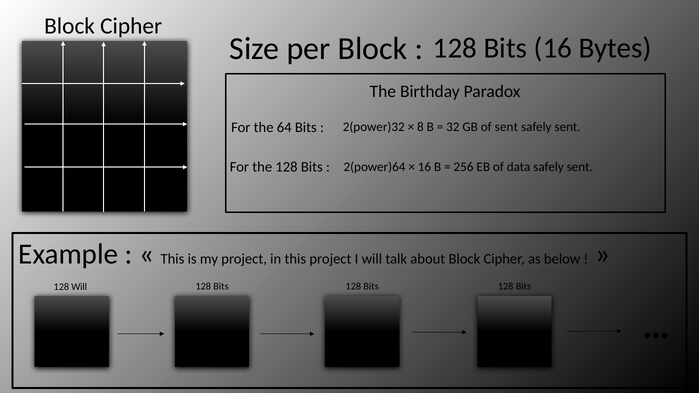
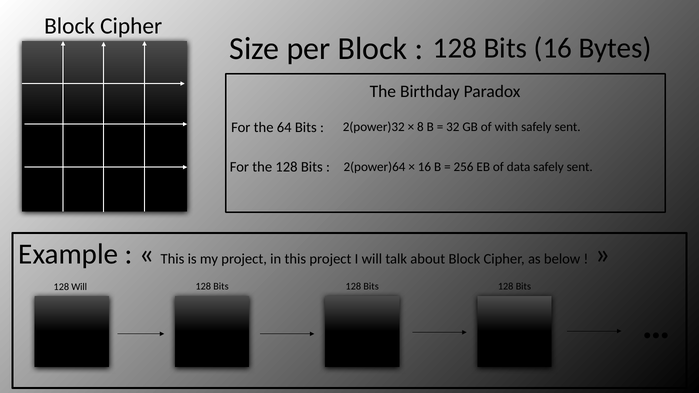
of sent: sent -> with
